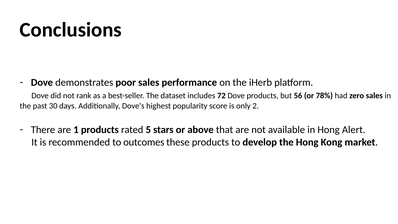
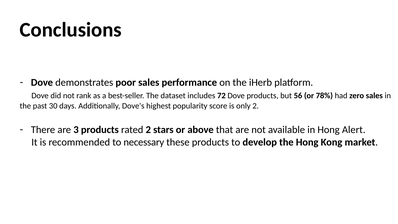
1: 1 -> 3
rated 5: 5 -> 2
outcomes: outcomes -> necessary
